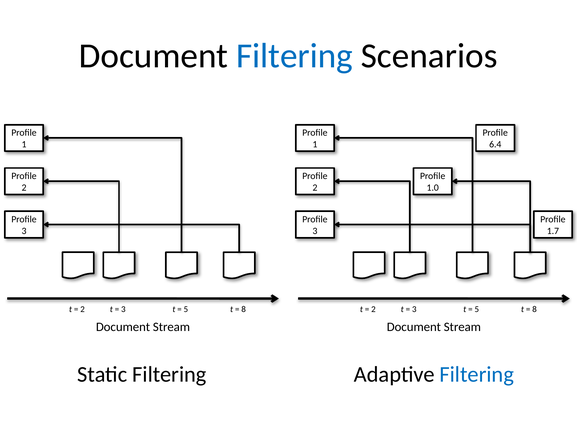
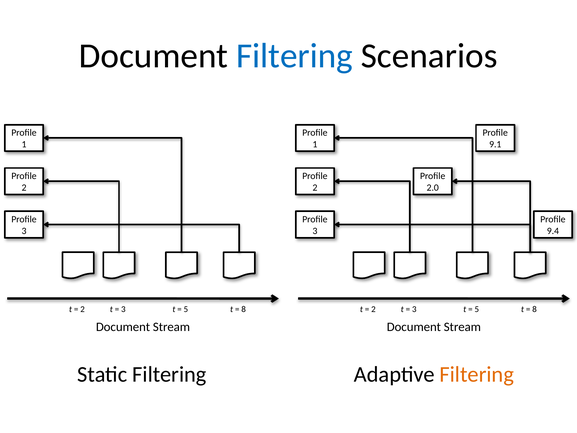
6.4: 6.4 -> 9.1
1.0: 1.0 -> 2.0
1.7: 1.7 -> 9.4
Filtering at (477, 374) colour: blue -> orange
